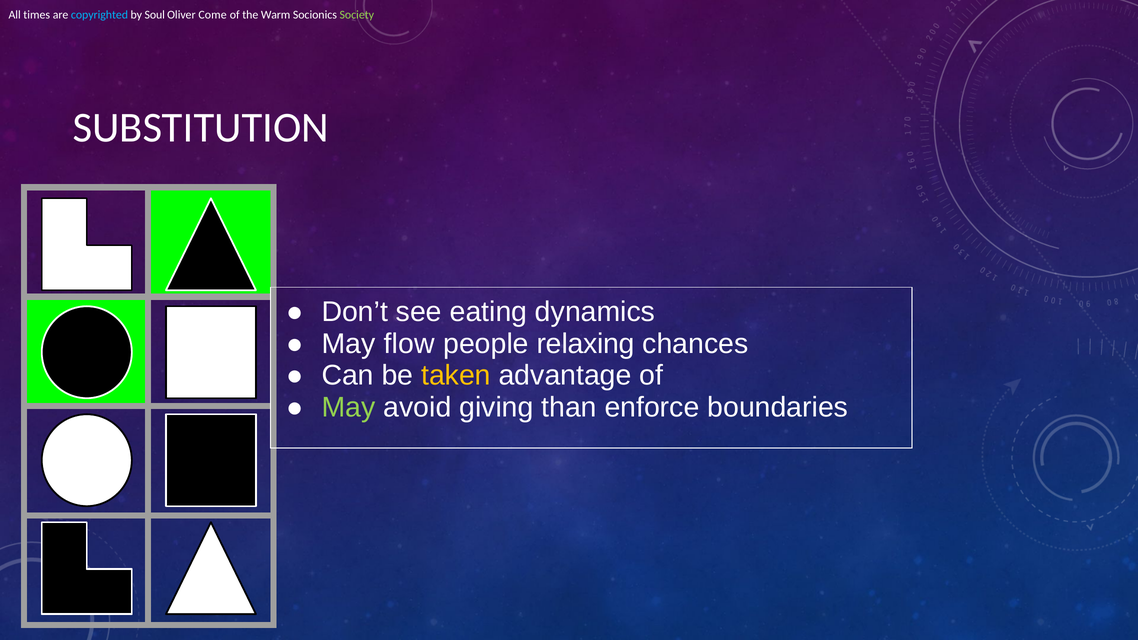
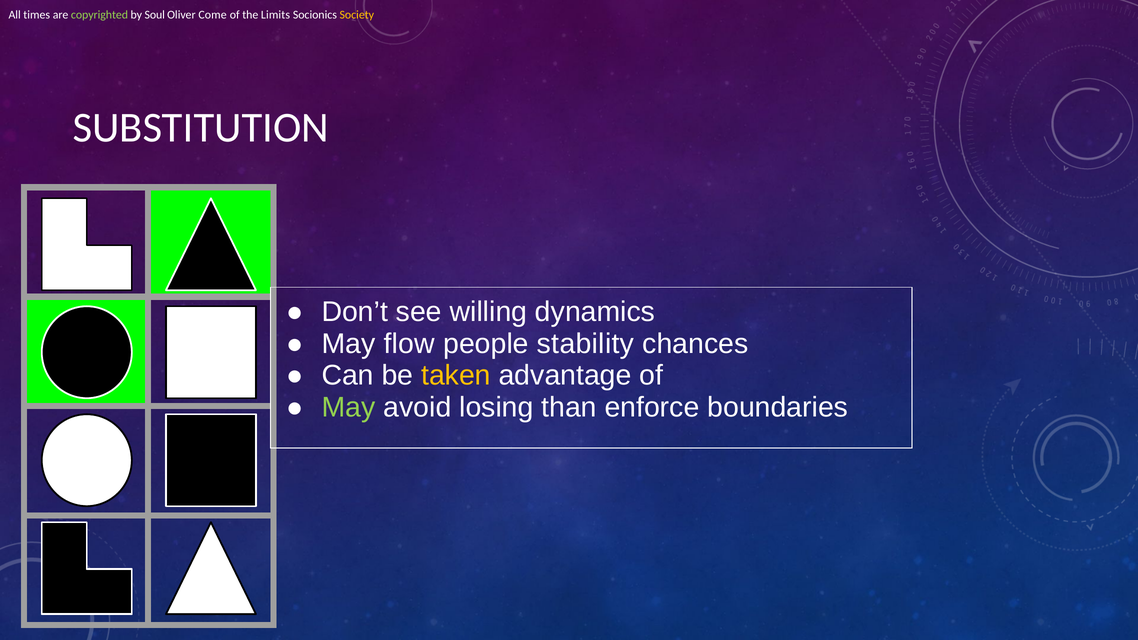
copyrighted colour: light blue -> light green
Warm: Warm -> Limits
Society colour: light green -> yellow
eating: eating -> willing
relaxing: relaxing -> stability
giving: giving -> losing
